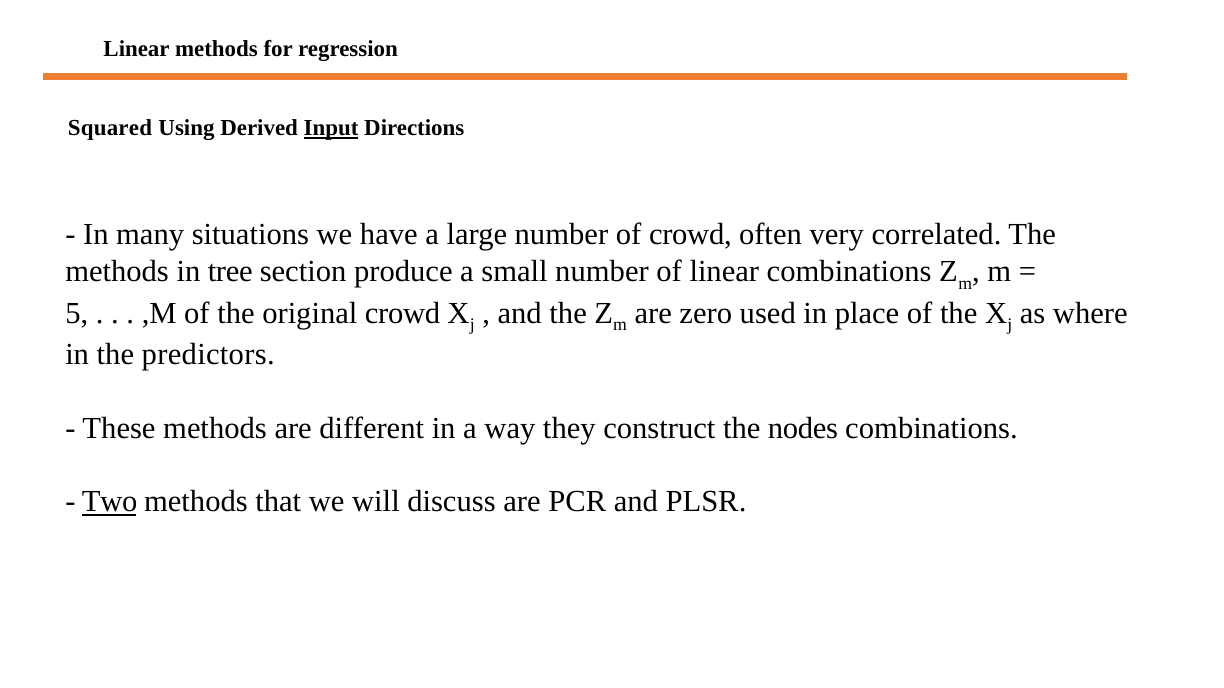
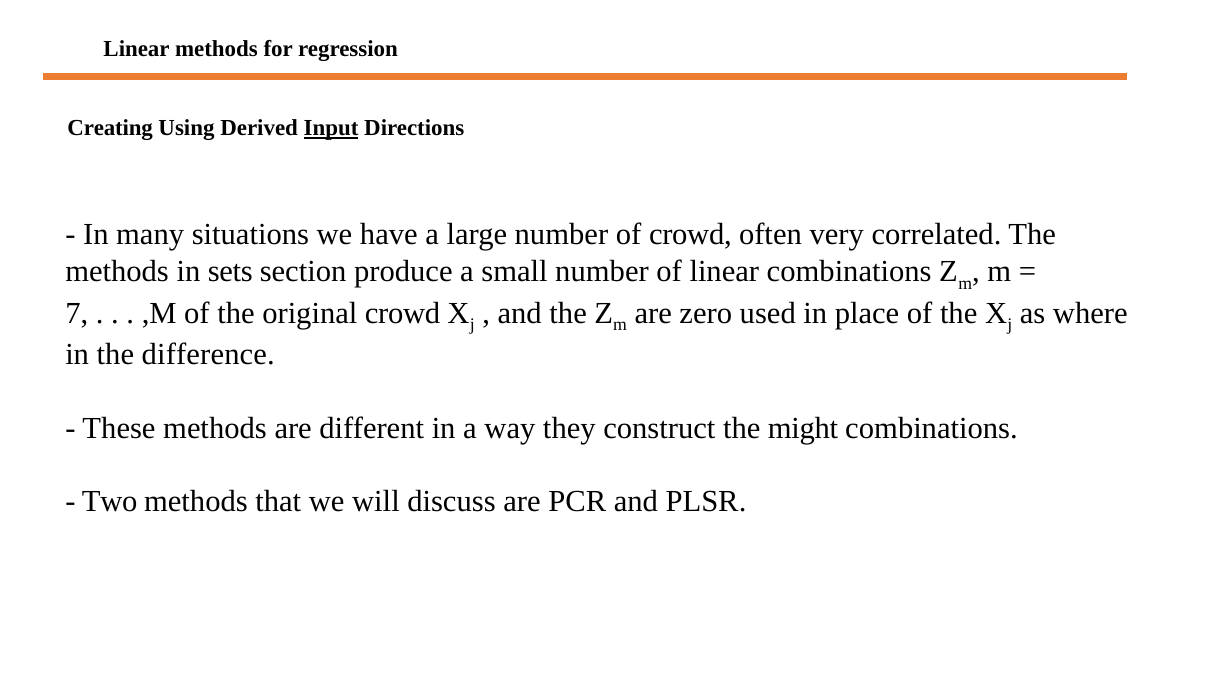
Squared: Squared -> Creating
tree: tree -> sets
5: 5 -> 7
predictors: predictors -> difference
nodes: nodes -> might
Two underline: present -> none
